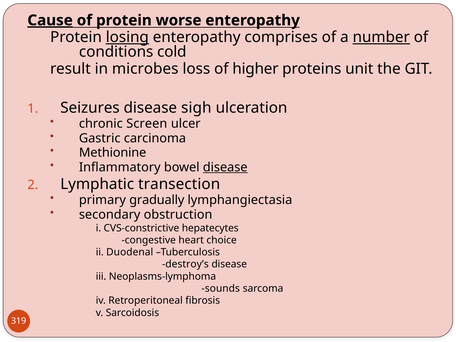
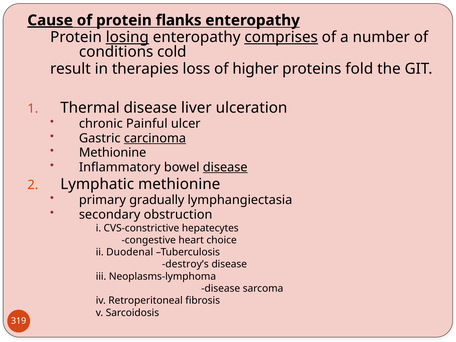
worse: worse -> flanks
comprises underline: none -> present
number underline: present -> none
microbes: microbes -> therapies
unit: unit -> fold
Seizures: Seizures -> Thermal
sigh: sigh -> liver
Screen: Screen -> Painful
carcinoma underline: none -> present
Lymphatic transection: transection -> methionine
sounds at (221, 288): sounds -> disease
